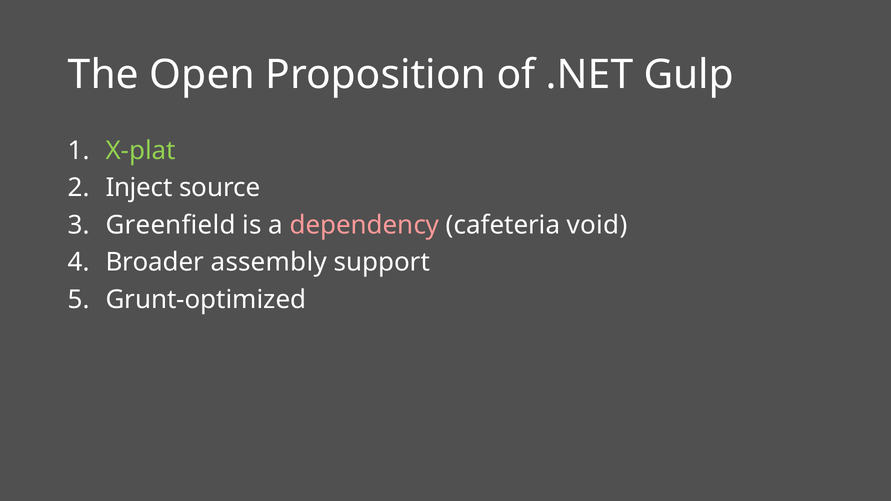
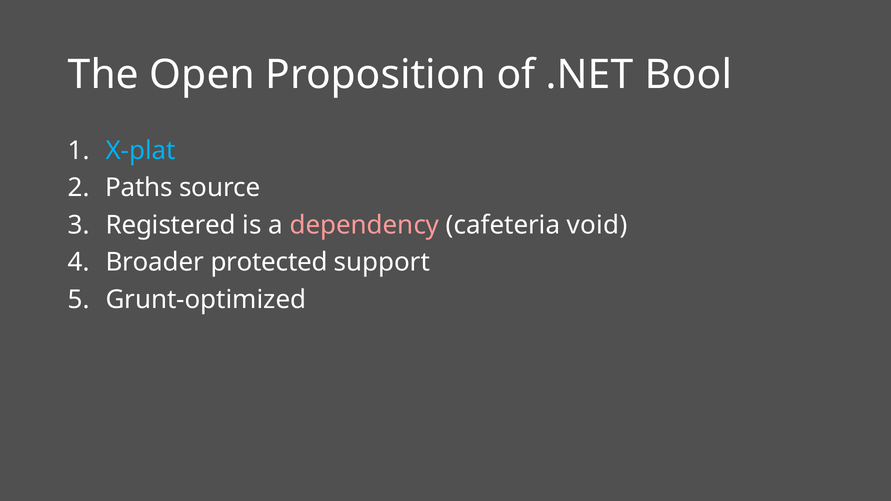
Gulp: Gulp -> Bool
X-plat colour: light green -> light blue
Inject: Inject -> Paths
Greenfield: Greenfield -> Registered
assembly: assembly -> protected
